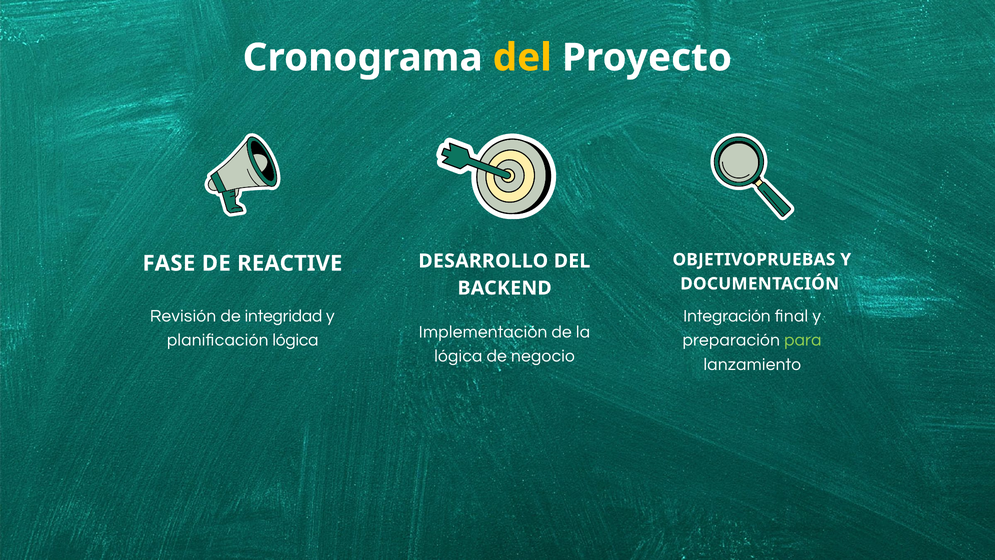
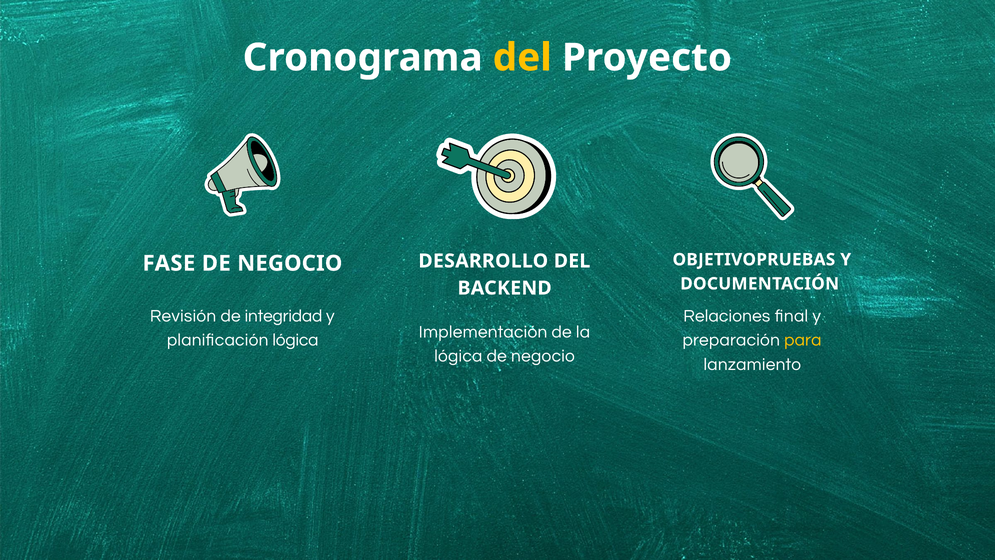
FASE DE REACTIVE: REACTIVE -> NEGOCIO
Integración: Integración -> Relaciones
para colour: light green -> yellow
